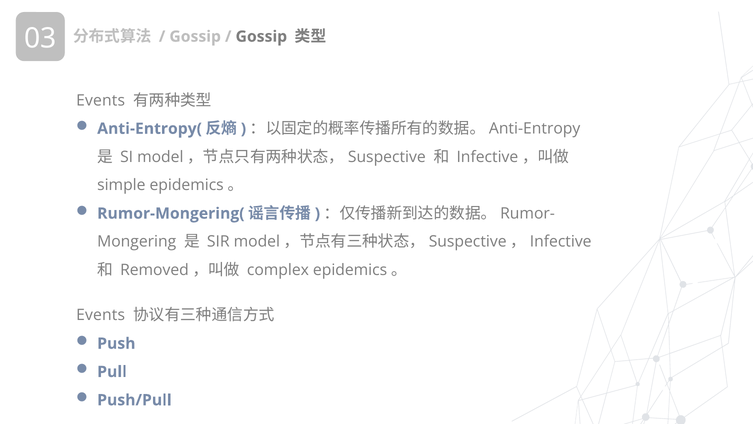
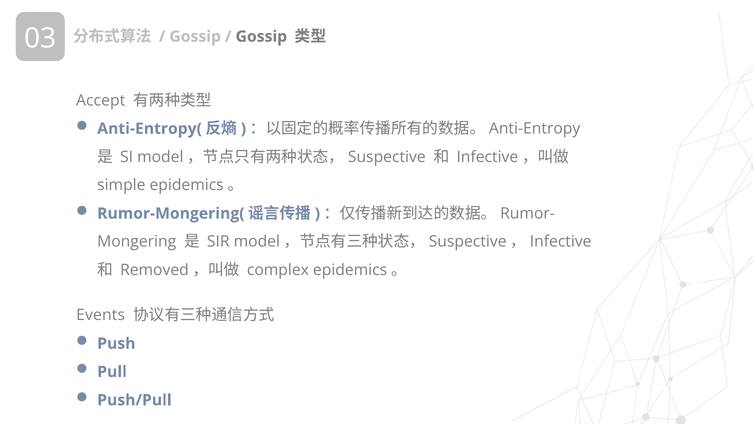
Events at (101, 100): Events -> Accept
